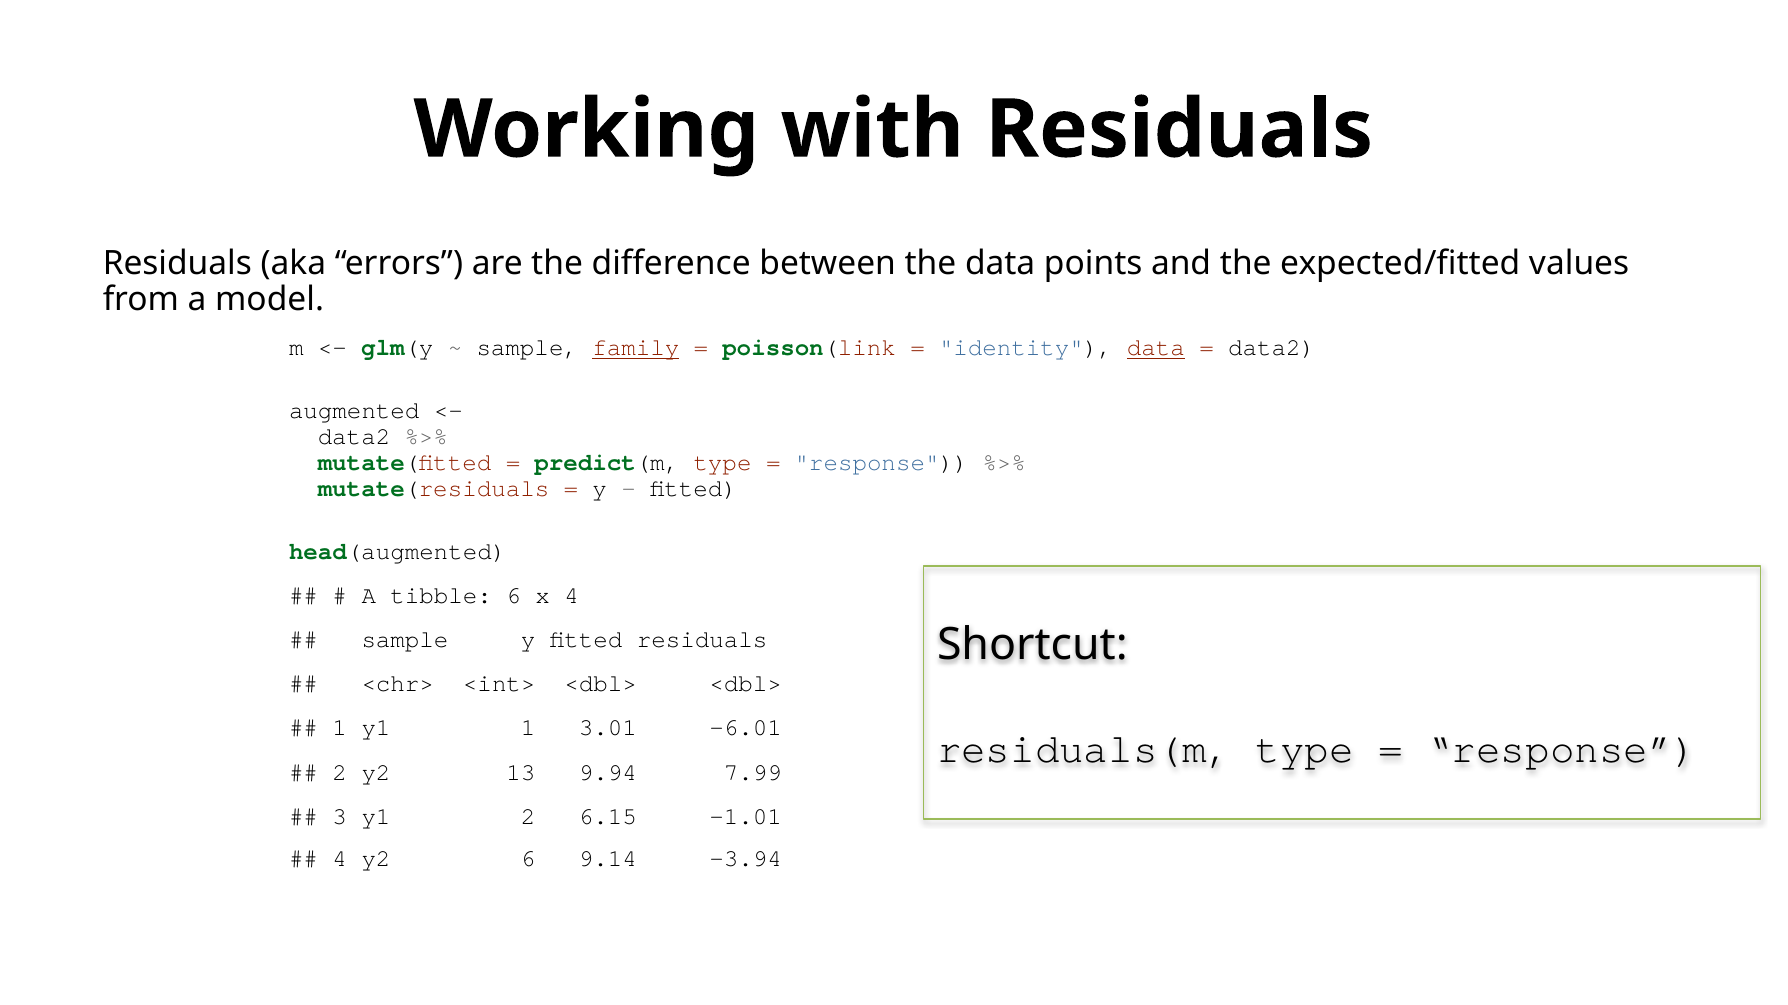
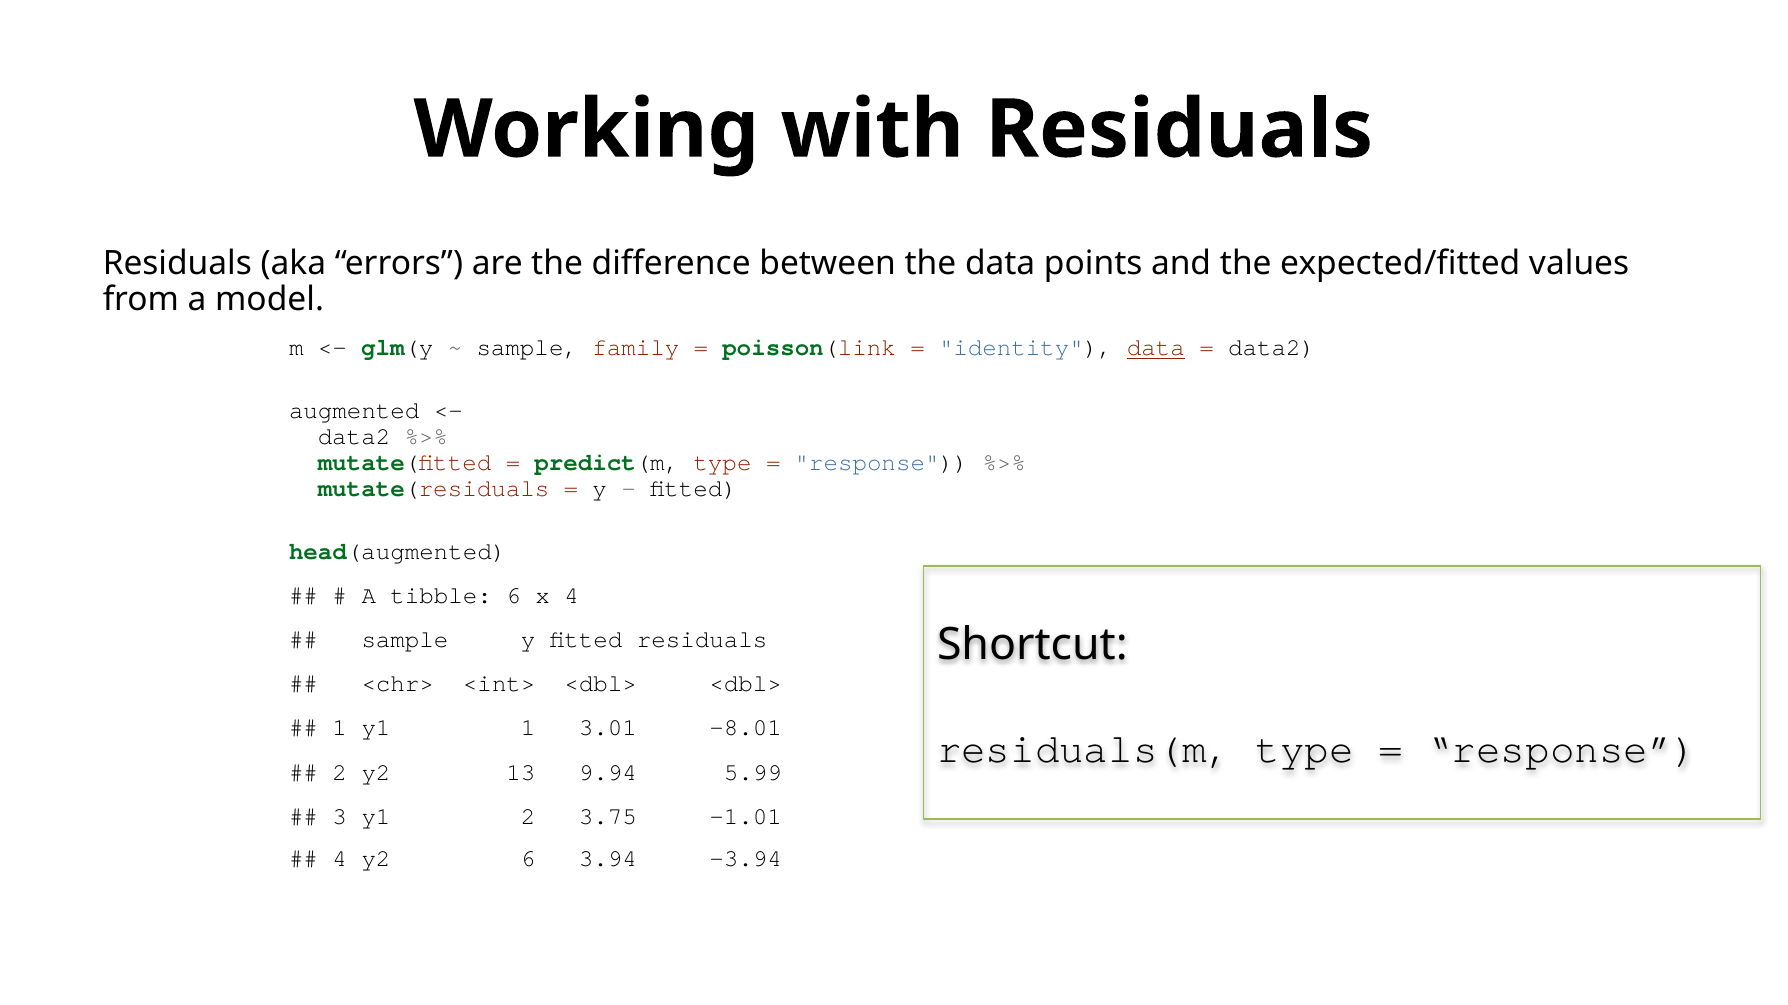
family underline: present -> none
-6.01: -6.01 -> -8.01
7.99: 7.99 -> 5.99
6.15: 6.15 -> 3.75
9.14: 9.14 -> 3.94
